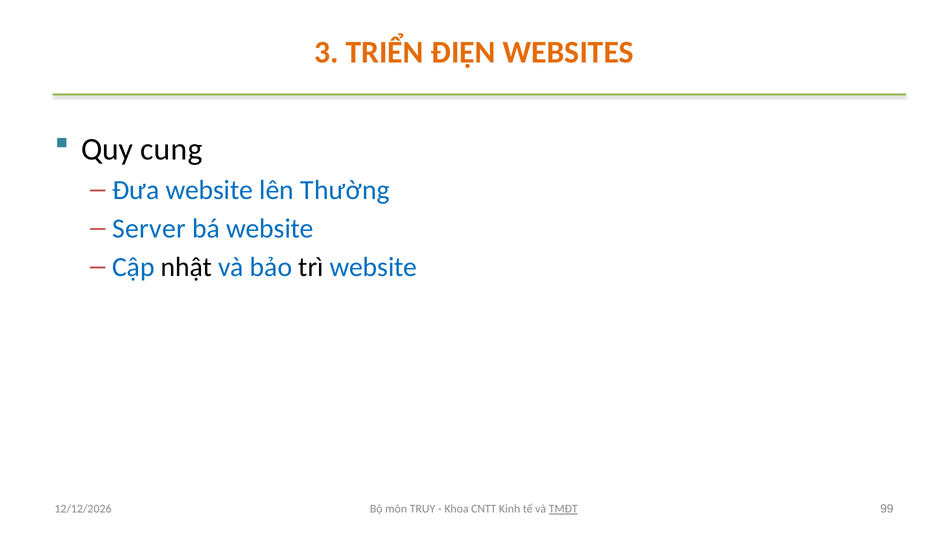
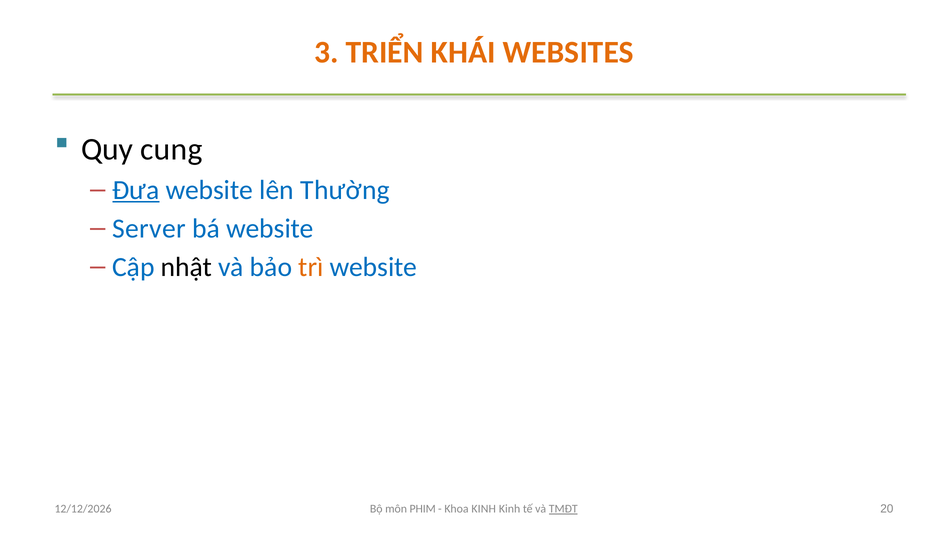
ĐIỆN: ĐIỆN -> KHÁI
Đưa underline: none -> present
trì colour: black -> orange
99: 99 -> 20
TRUY: TRUY -> PHIM
Khoa CNTT: CNTT -> KINH
